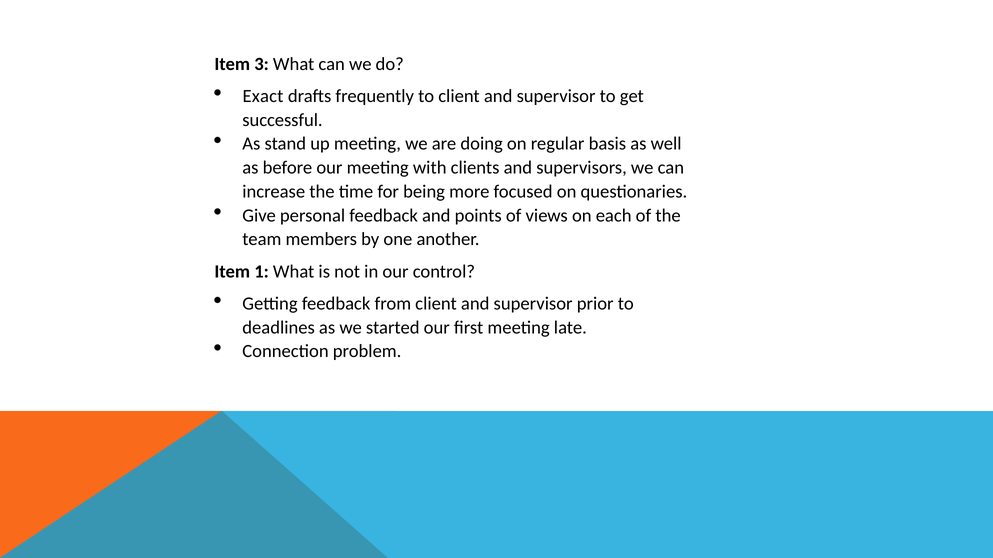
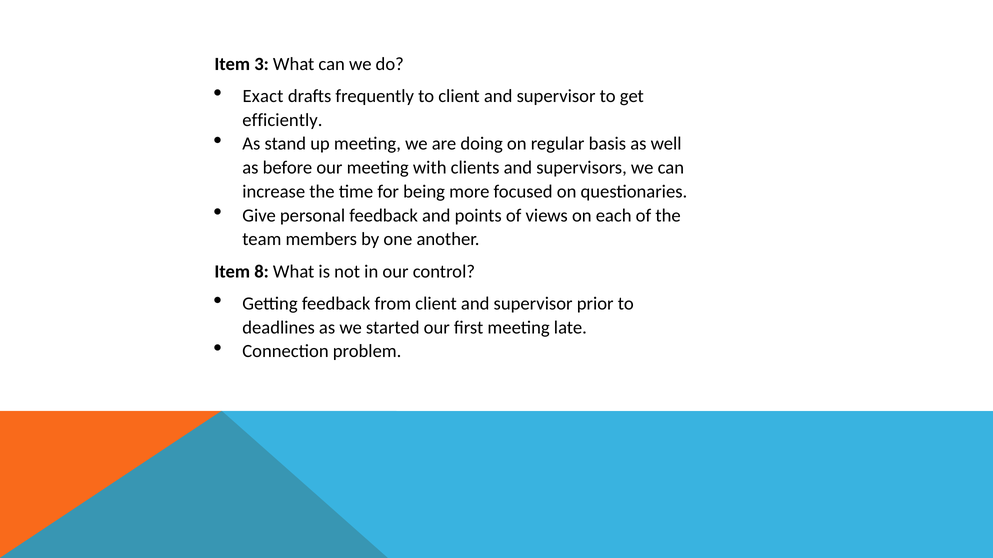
successful: successful -> efficiently
1: 1 -> 8
